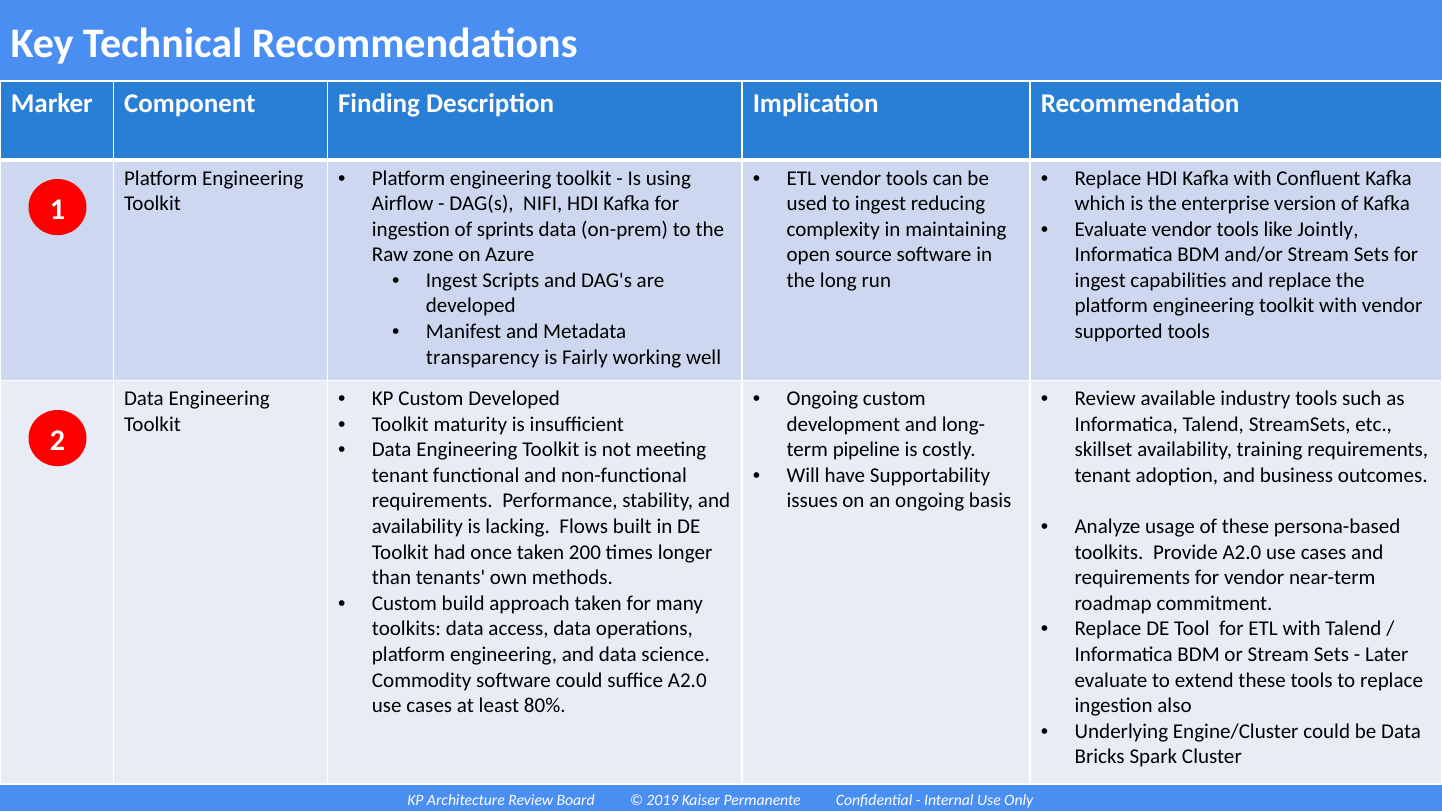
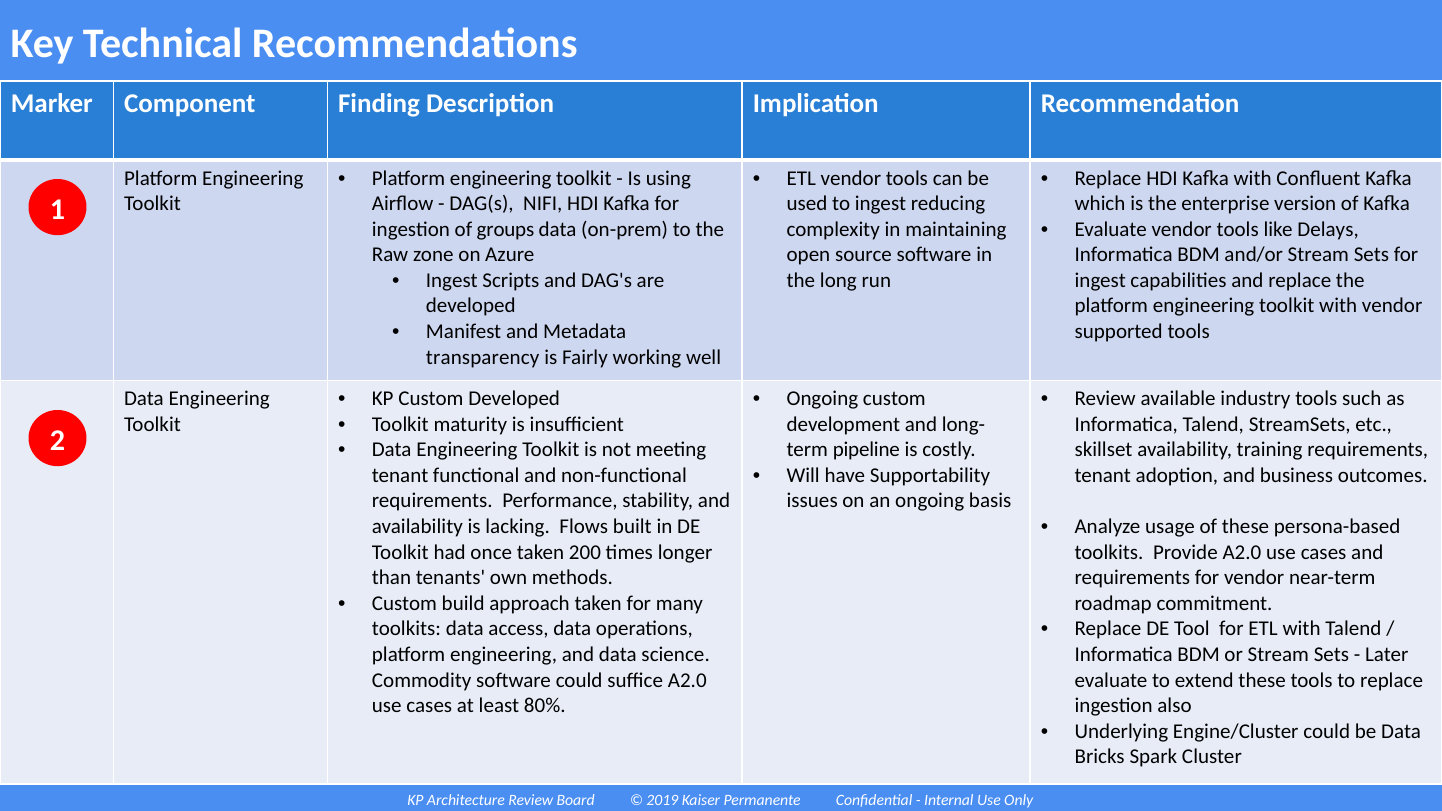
Jointly: Jointly -> Delays
sprints: sprints -> groups
